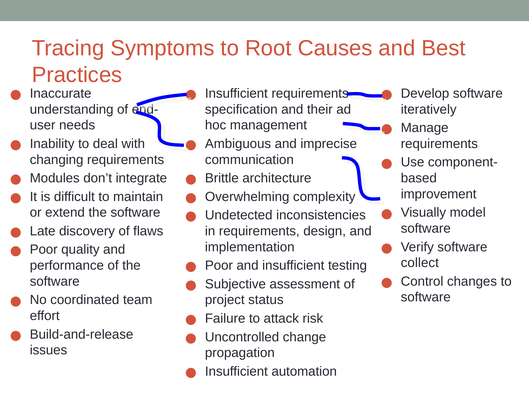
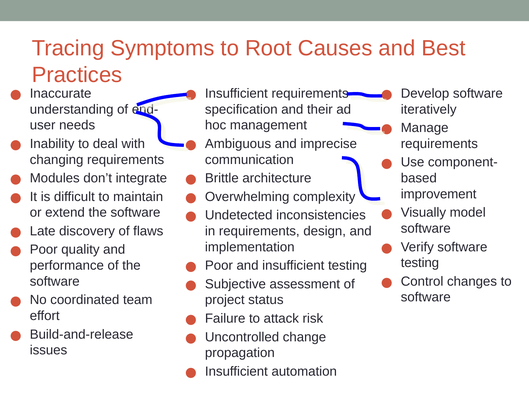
collect at (420, 263): collect -> testing
